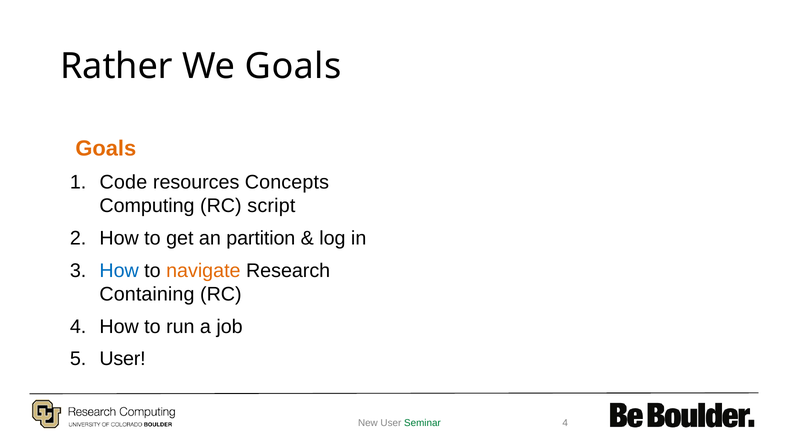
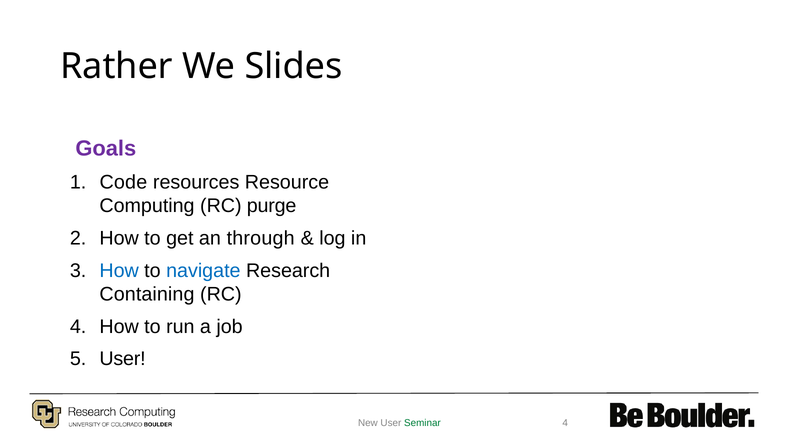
We Goals: Goals -> Slides
Goals at (106, 149) colour: orange -> purple
Concepts: Concepts -> Resource
script: script -> purge
partition: partition -> through
navigate colour: orange -> blue
